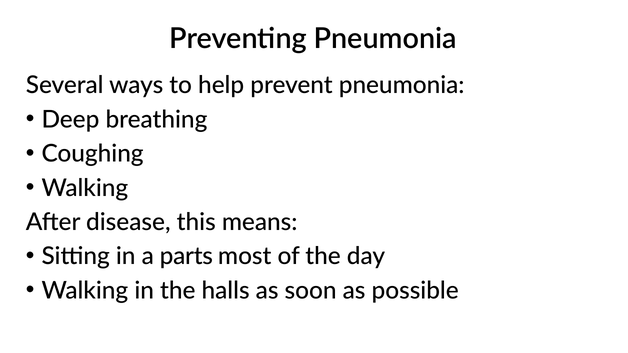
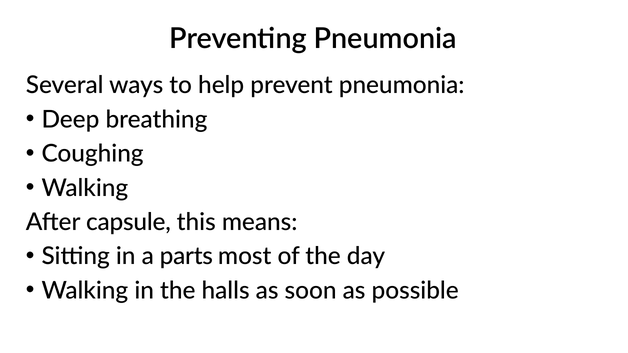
disease: disease -> capsule
